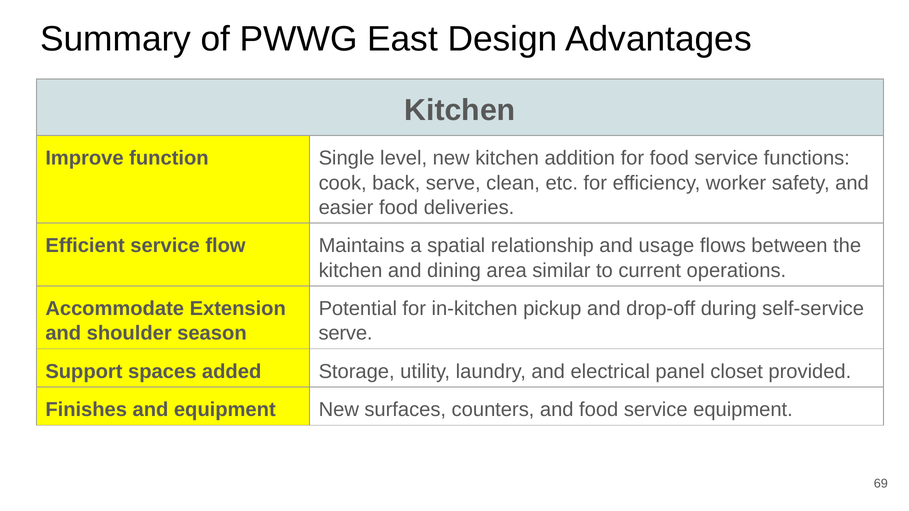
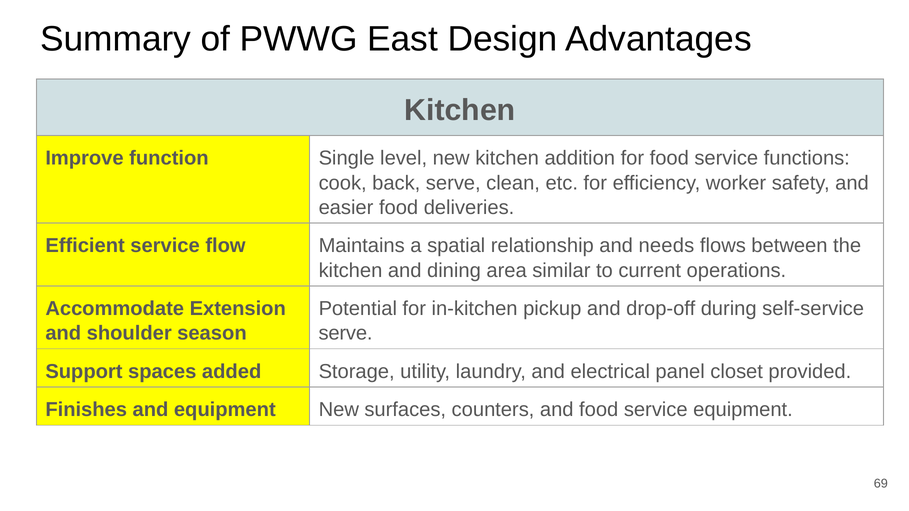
usage: usage -> needs
